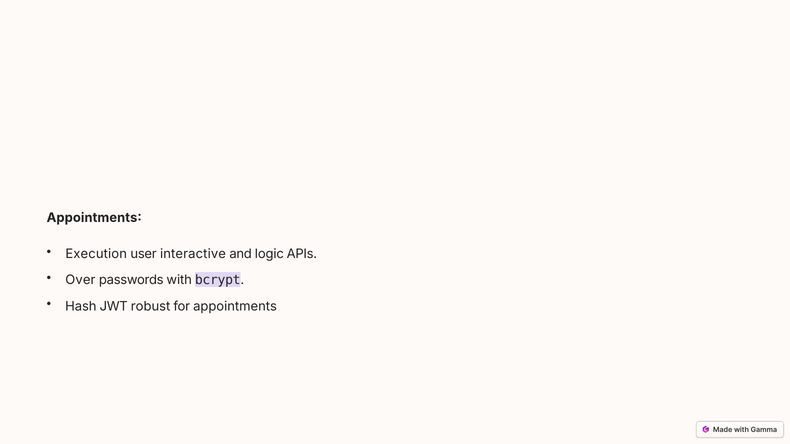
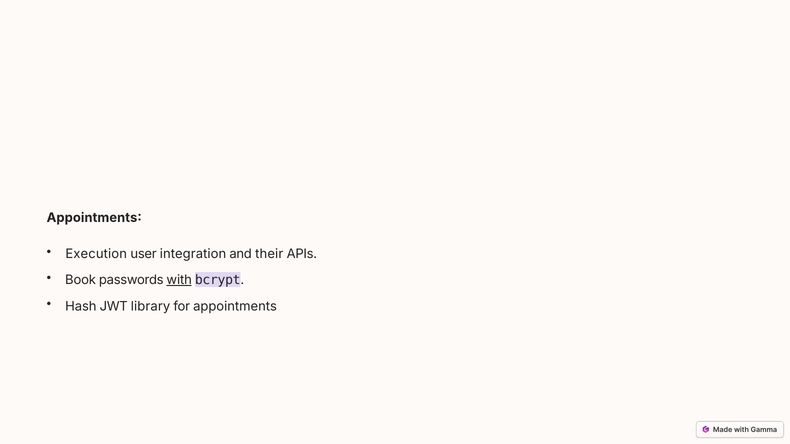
interactive: interactive -> integration
logic: logic -> their
Over: Over -> Book
with underline: none -> present
robust: robust -> library
